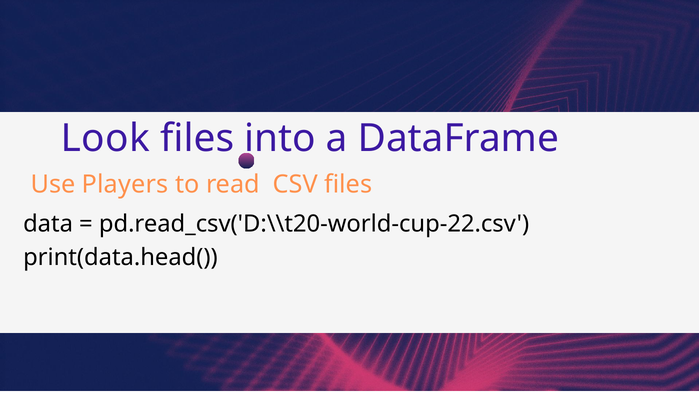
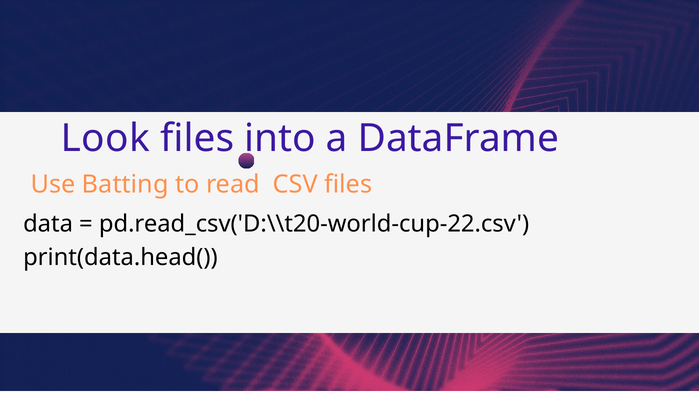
Players: Players -> Batting
